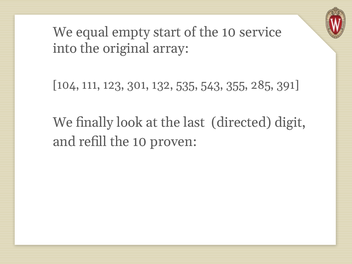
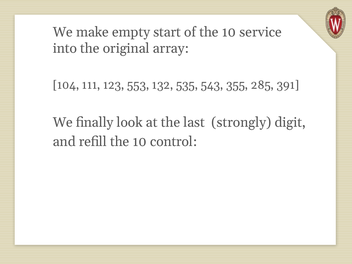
equal: equal -> make
301: 301 -> 553
directed: directed -> strongly
proven: proven -> control
